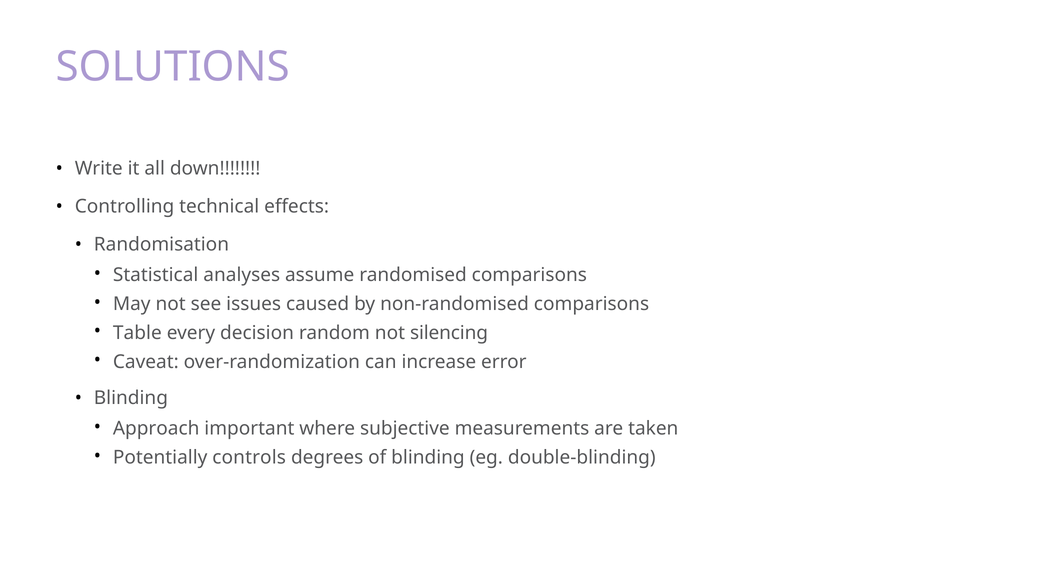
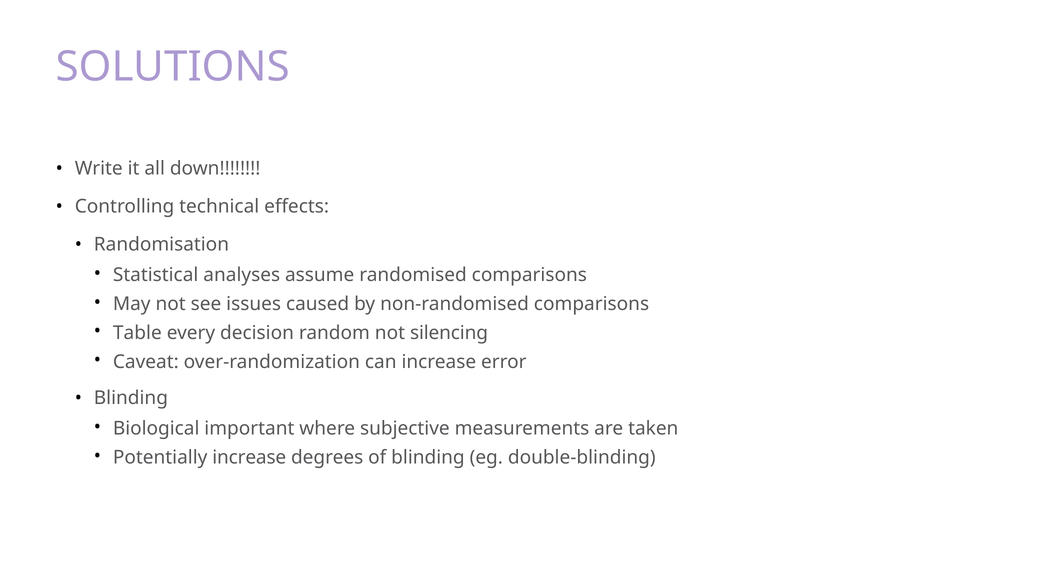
Approach: Approach -> Biological
Potentially controls: controls -> increase
